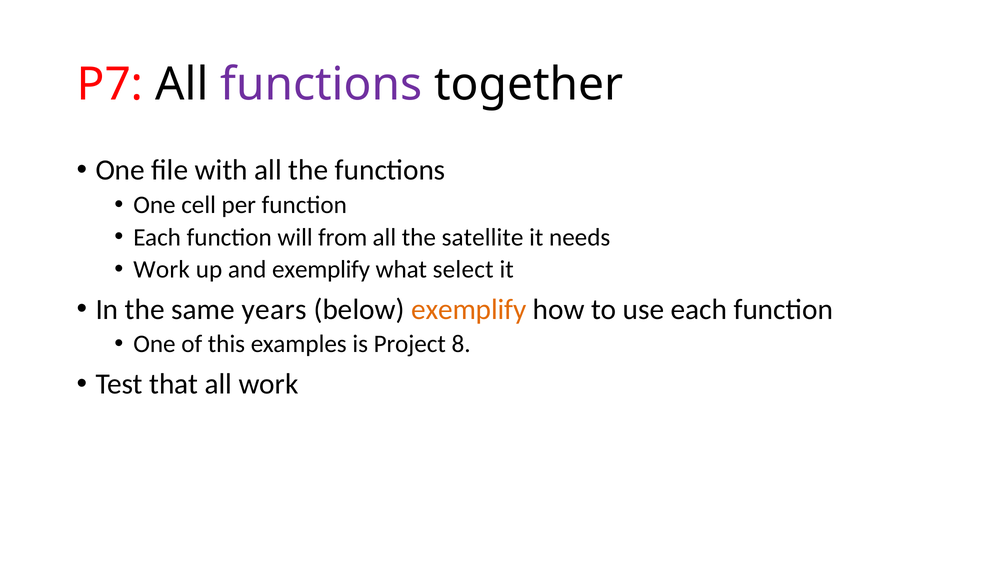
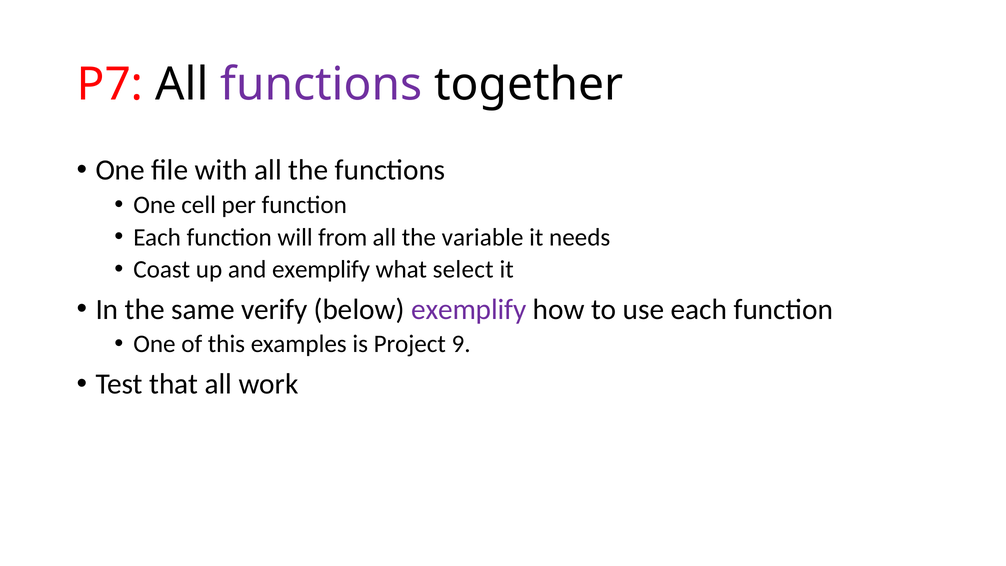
satellite: satellite -> variable
Work at (162, 270): Work -> Coast
years: years -> verify
exemplify at (469, 309) colour: orange -> purple
8: 8 -> 9
